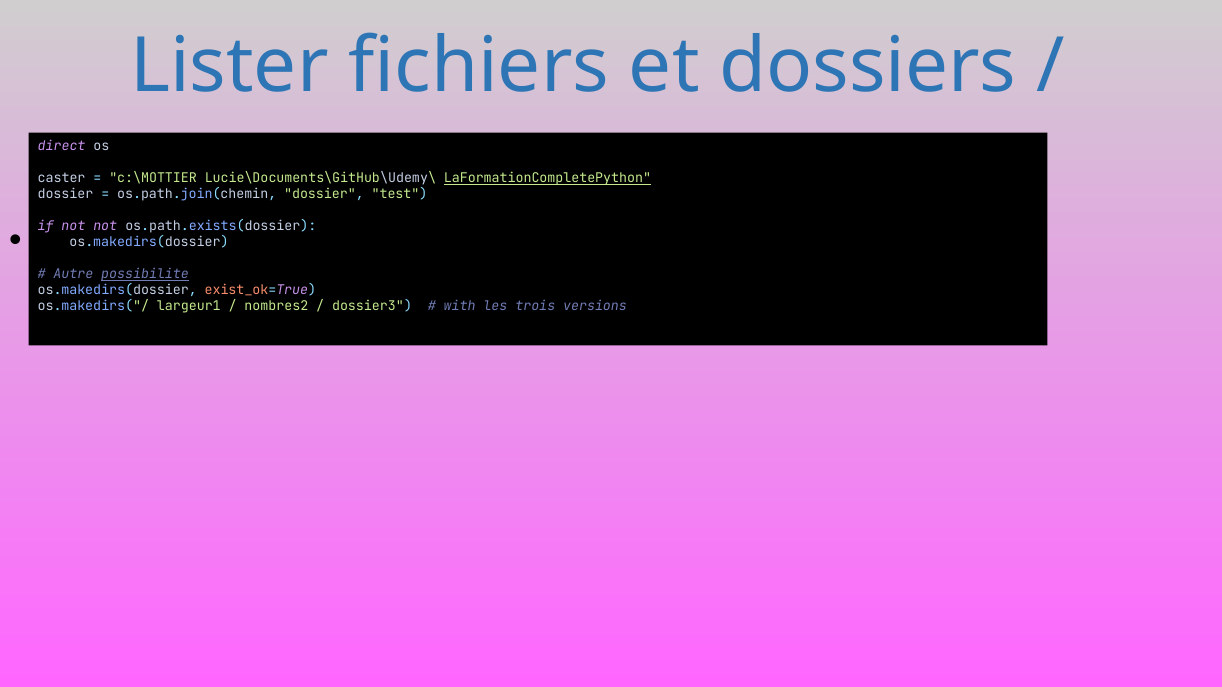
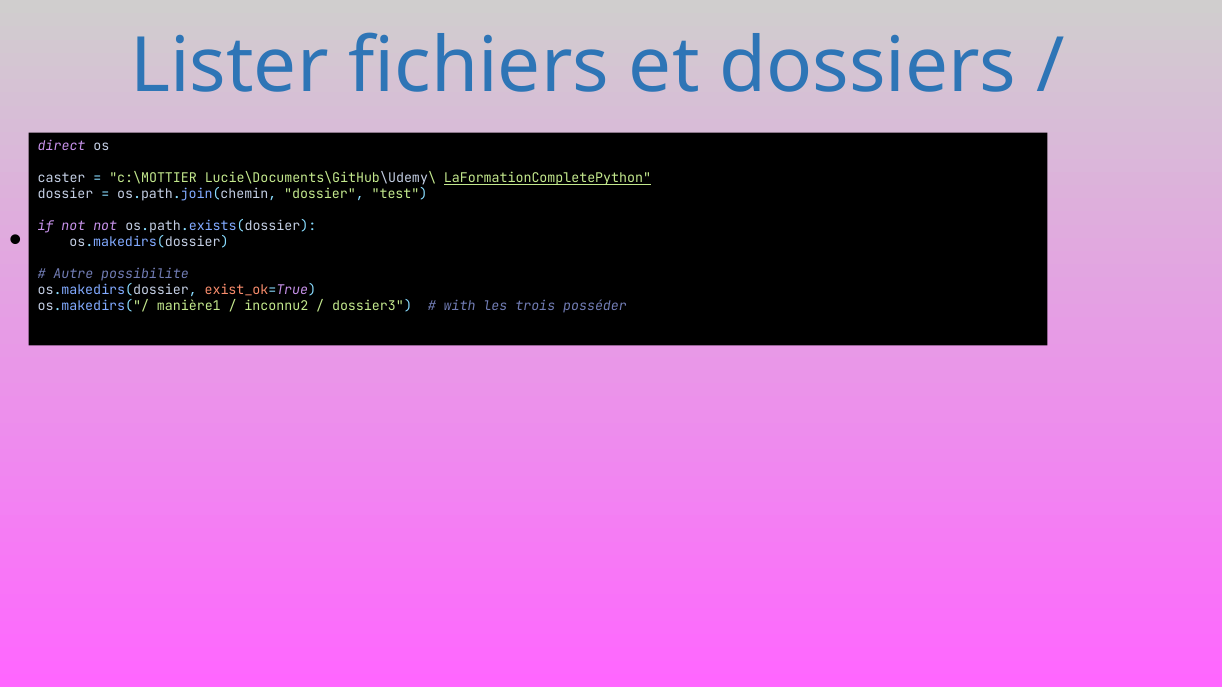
possibilite underline: present -> none
largeur1: largeur1 -> manière1
nombres2: nombres2 -> inconnu2
versions: versions -> posséder
